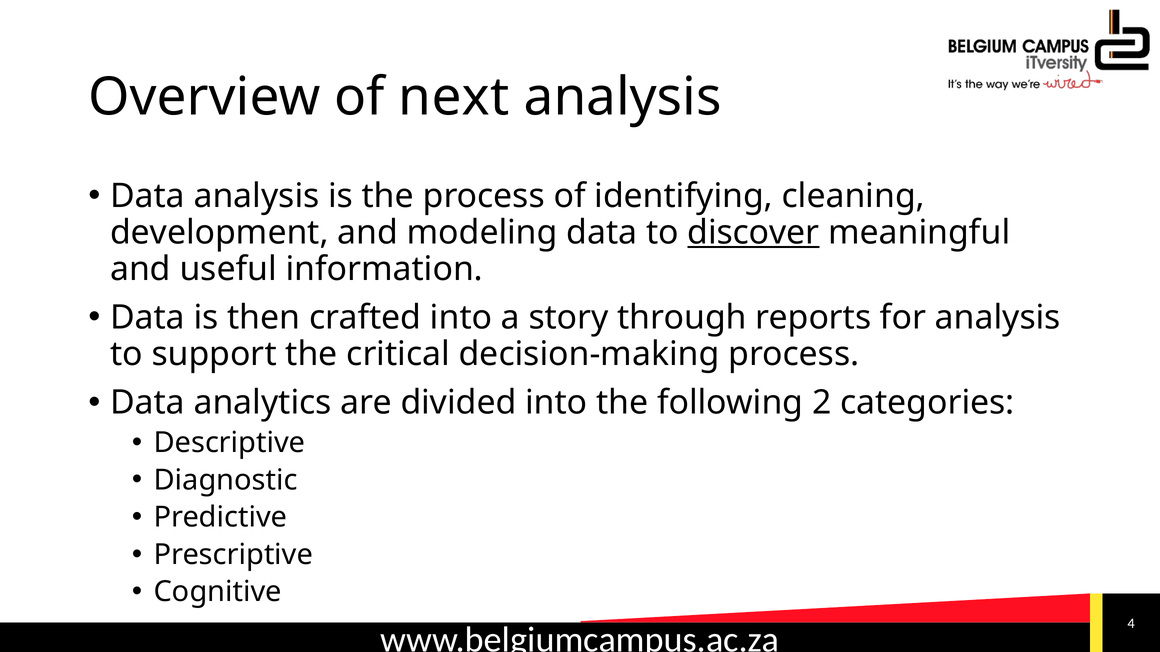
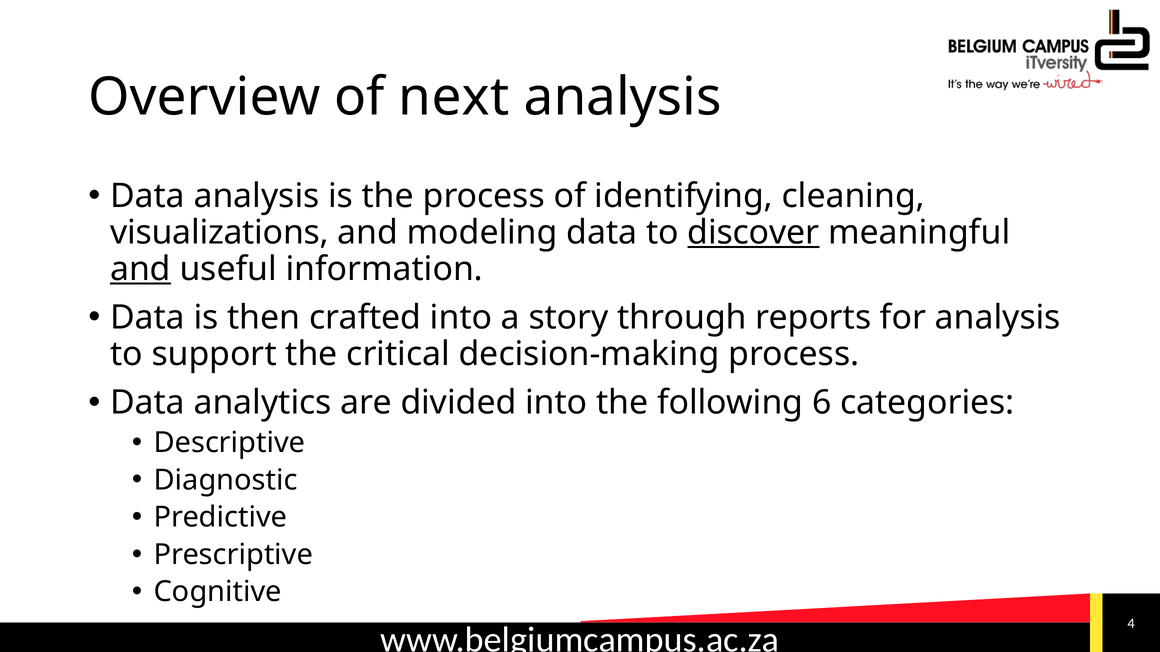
development: development -> visualizations
and at (140, 269) underline: none -> present
2: 2 -> 6
